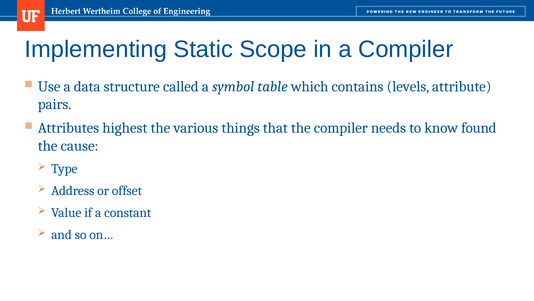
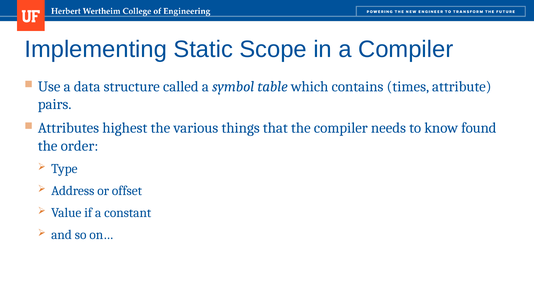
levels: levels -> times
cause: cause -> order
